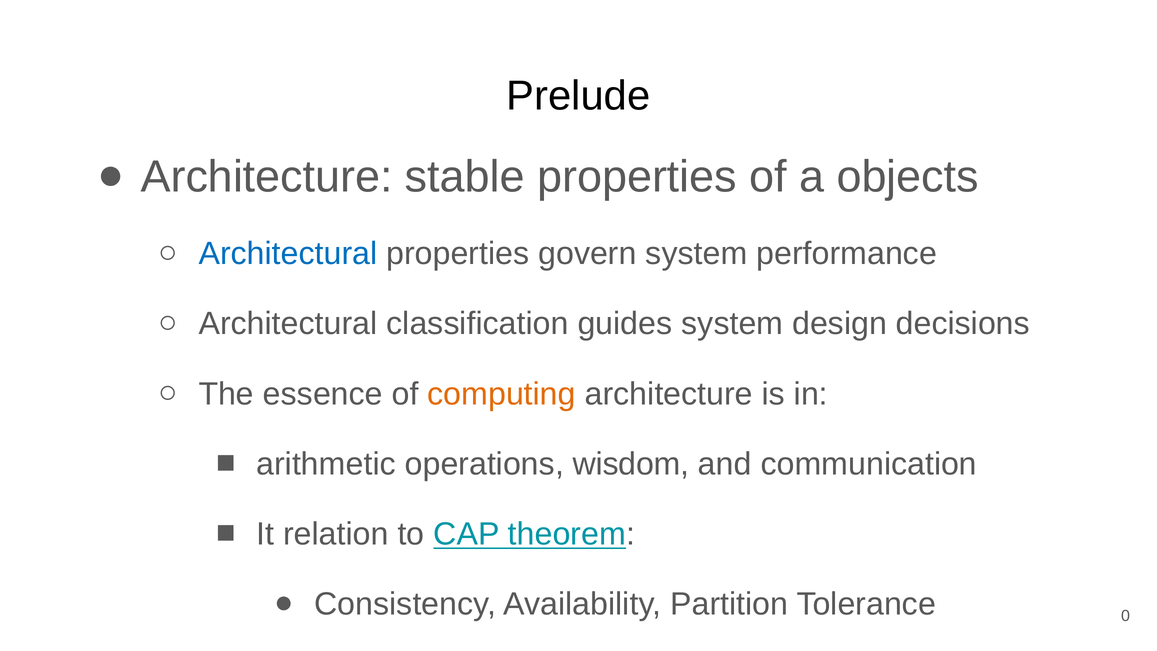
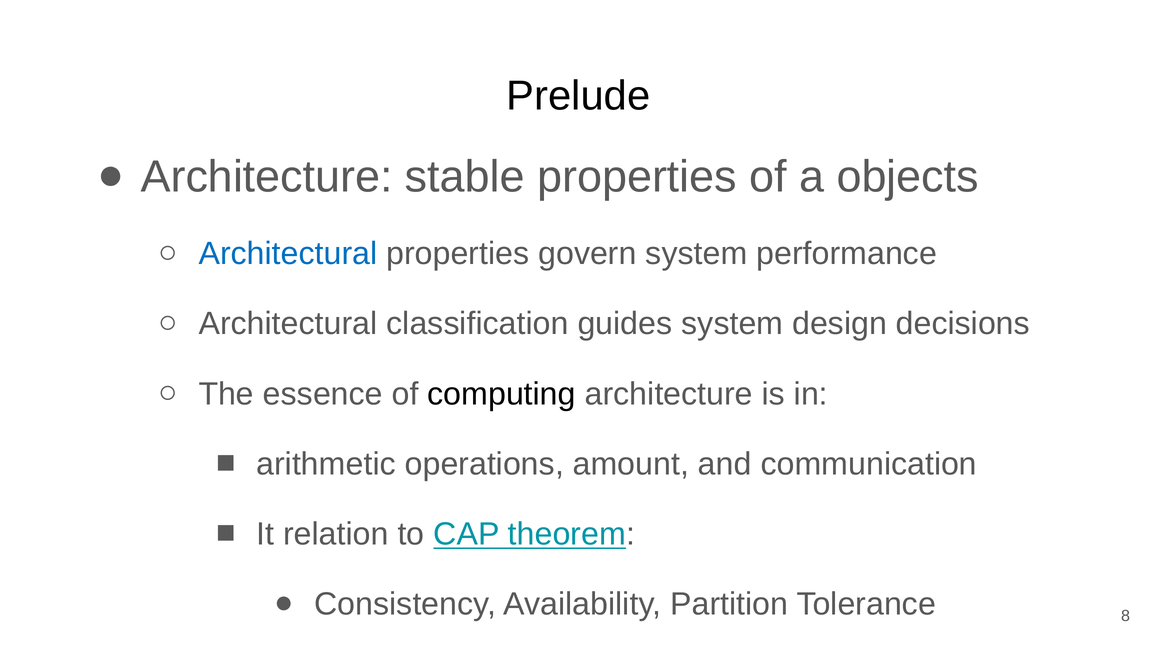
computing colour: orange -> black
wisdom: wisdom -> amount
0: 0 -> 8
